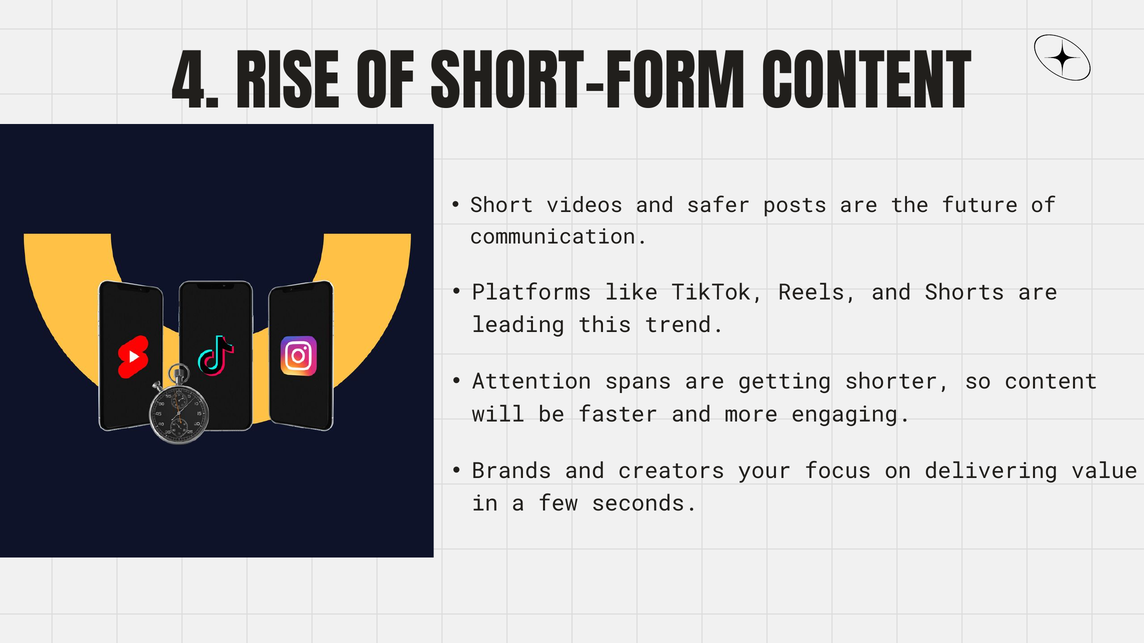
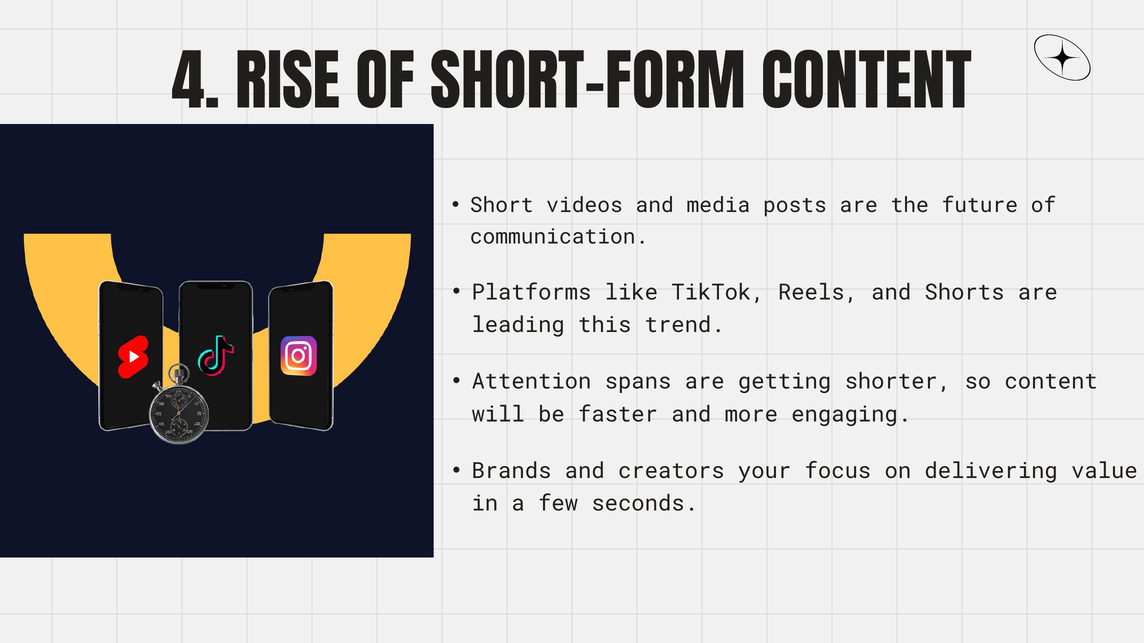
safer: safer -> media
